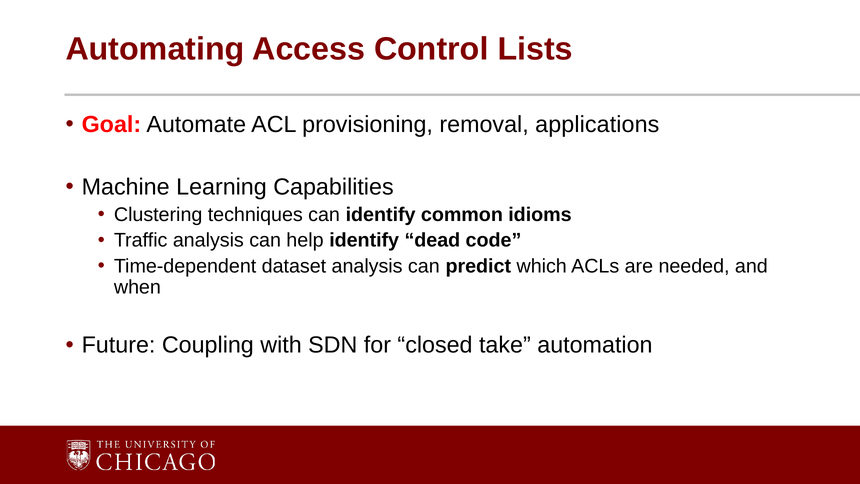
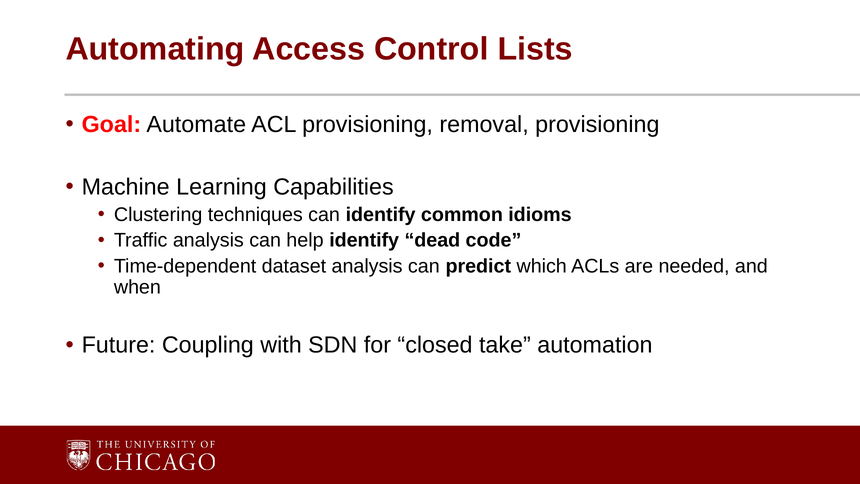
removal applications: applications -> provisioning
